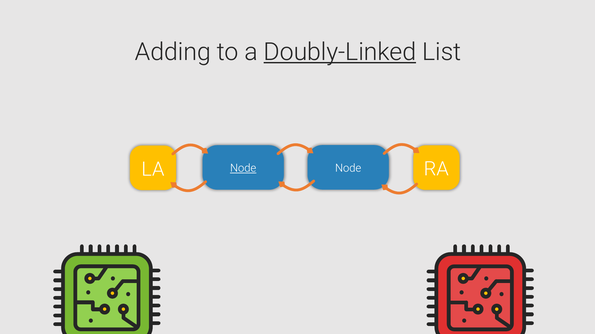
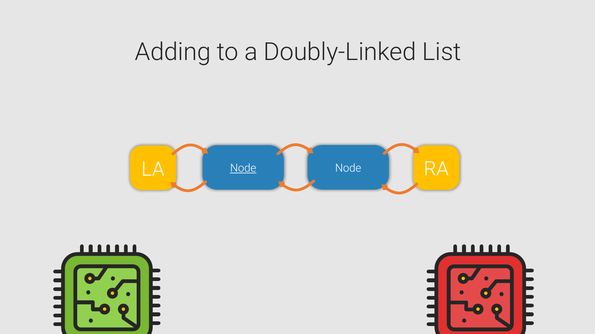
Doubly-Linked underline: present -> none
